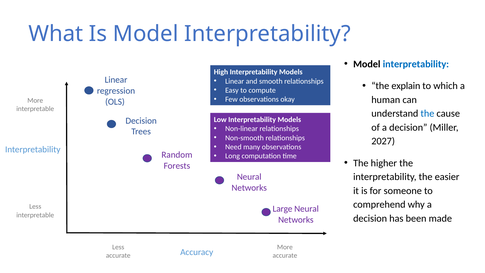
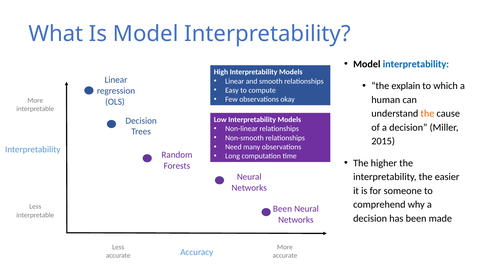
the at (427, 113) colour: blue -> orange
2027: 2027 -> 2015
Large at (283, 209): Large -> Been
